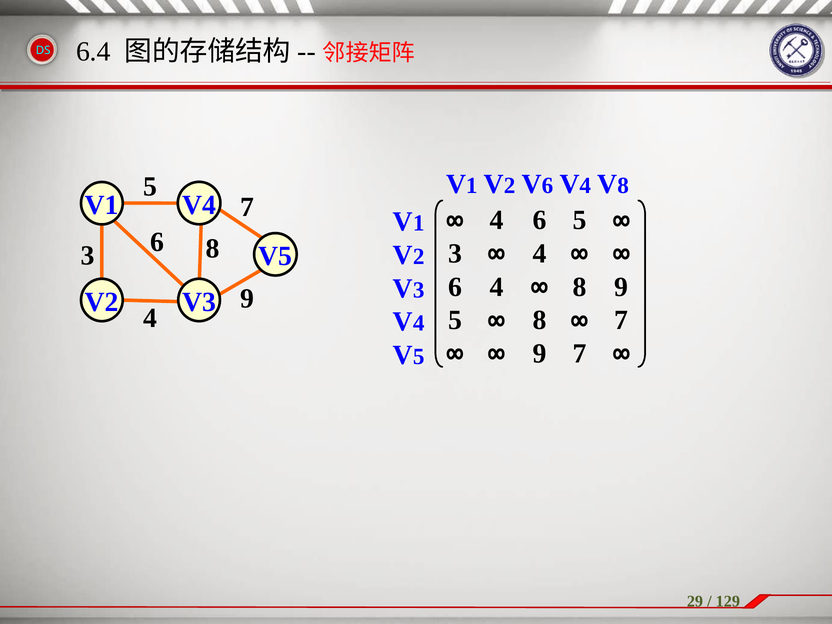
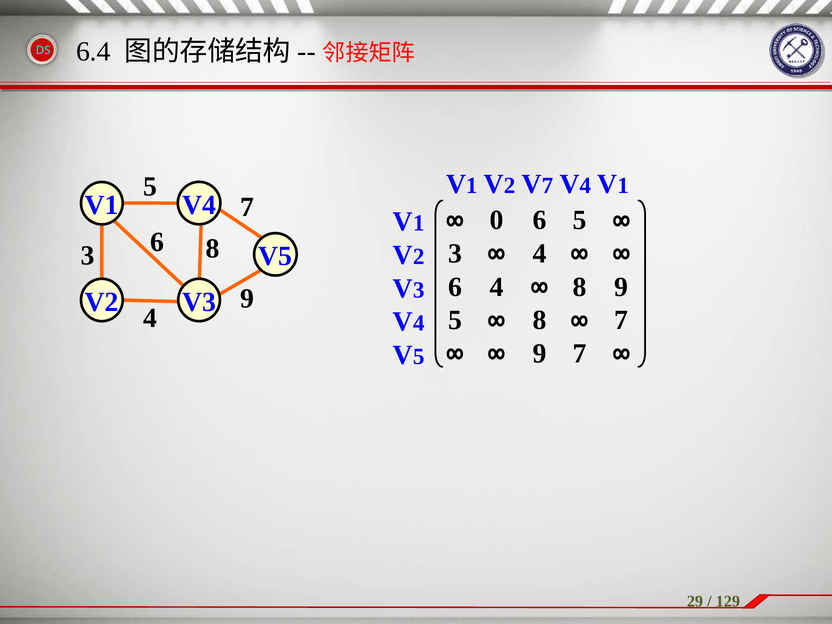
6 at (547, 186): 6 -> 7
8 at (623, 186): 8 -> 1
4 at (497, 220): 4 -> 0
